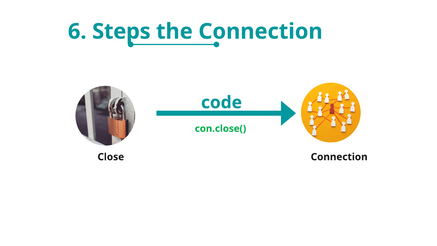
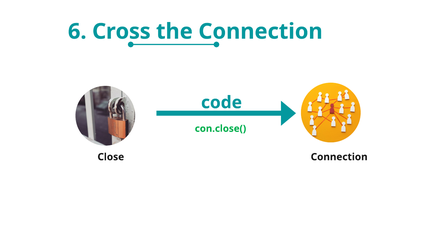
Steps: Steps -> Cross
